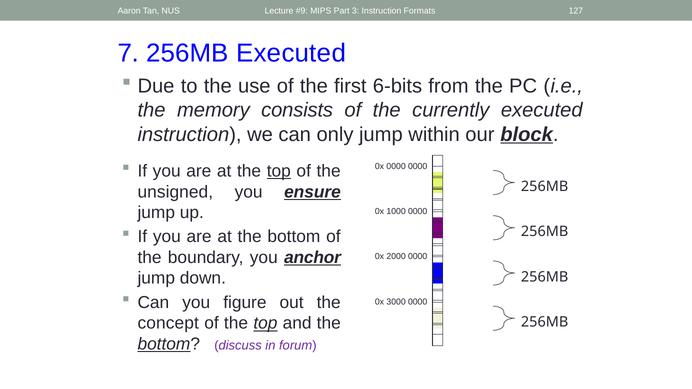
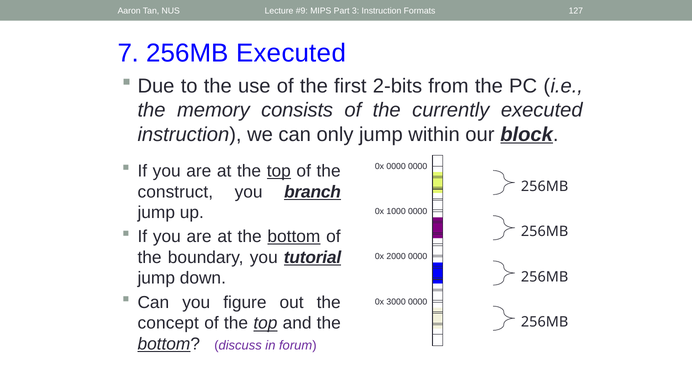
6-bits: 6-bits -> 2-bits
unsigned: unsigned -> construct
ensure: ensure -> branch
bottom at (294, 237) underline: none -> present
anchor: anchor -> tutorial
